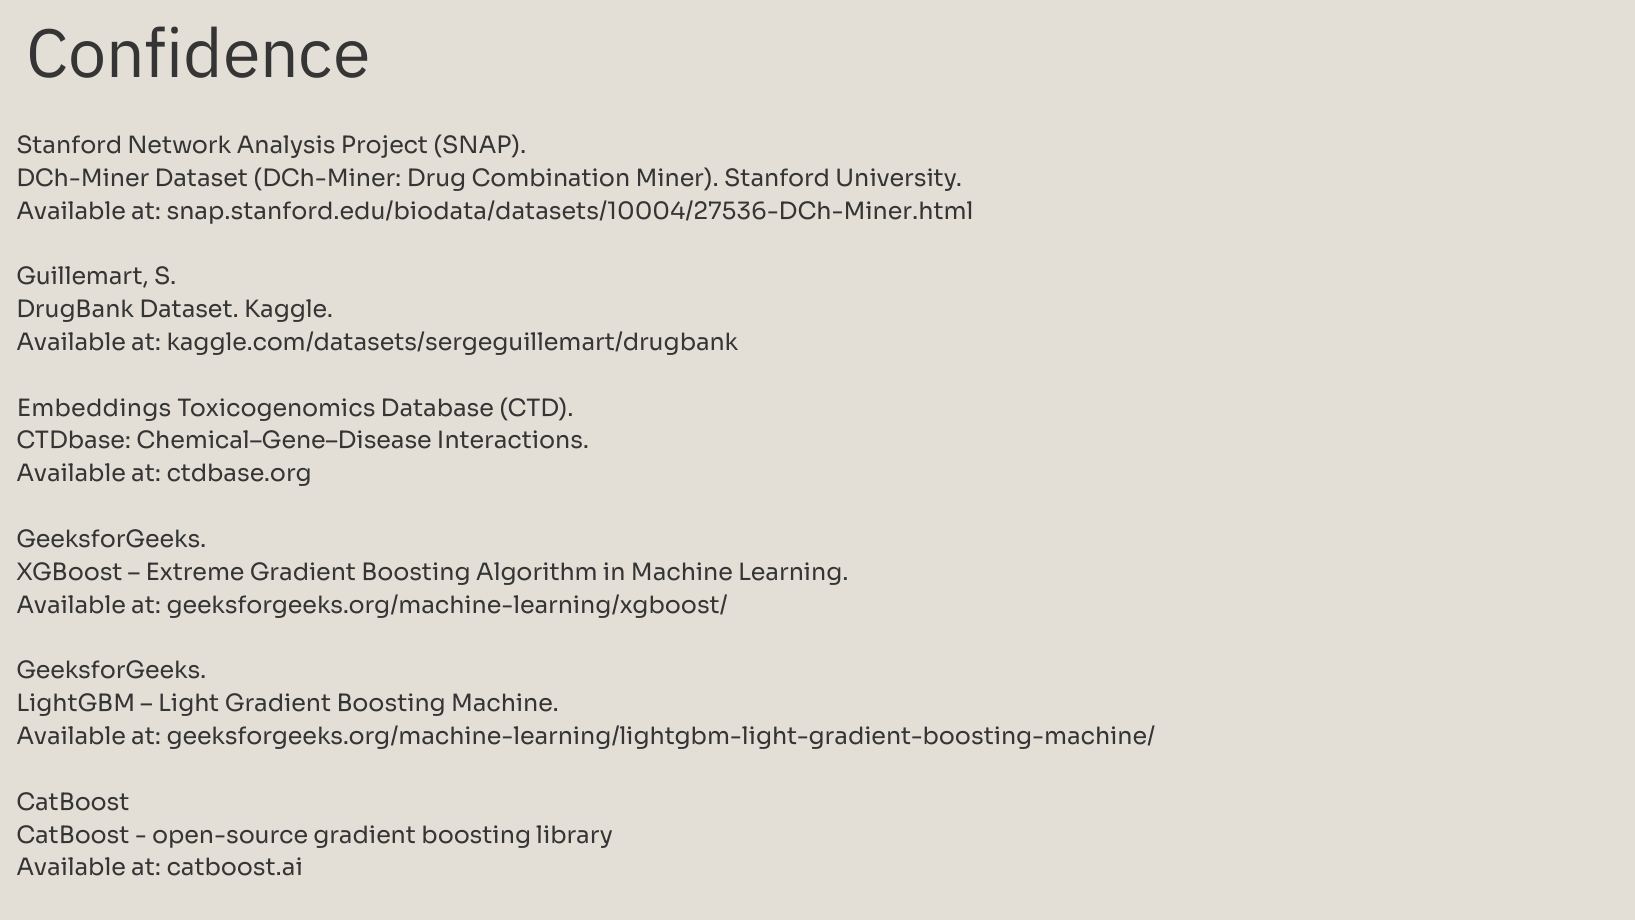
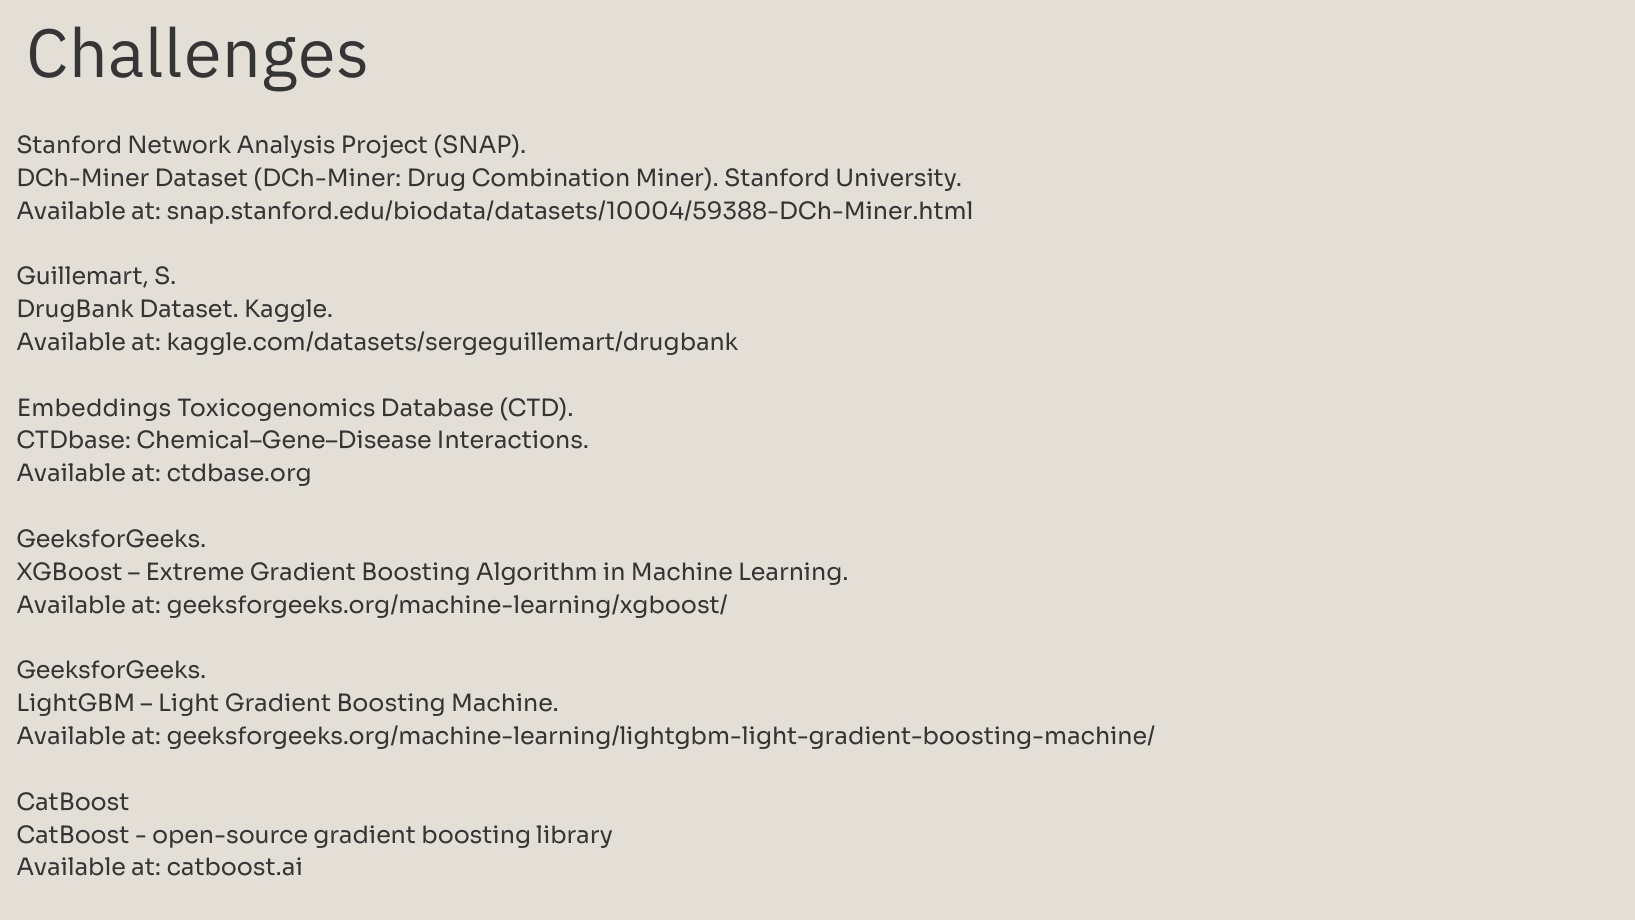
Confidence: Confidence -> Challenges
snap.stanford.edu/biodata/datasets/10004/27536-DCh-Miner.html: snap.stanford.edu/biodata/datasets/10004/27536-DCh-Miner.html -> snap.stanford.edu/biodata/datasets/10004/59388-DCh-Miner.html
